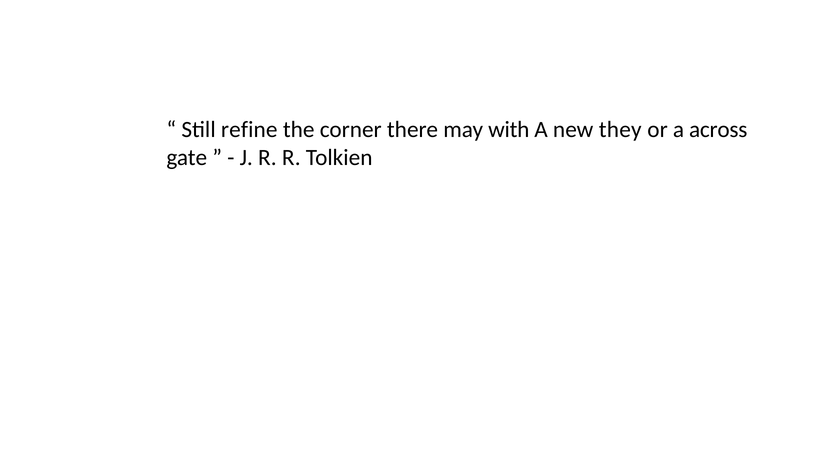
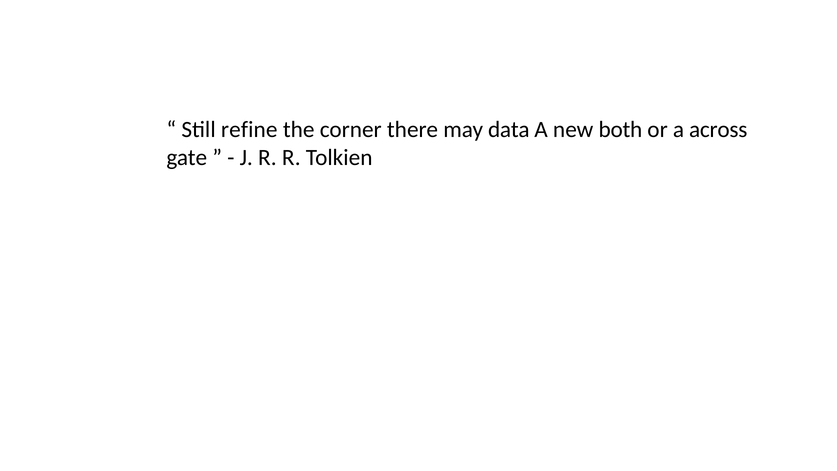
with: with -> data
they: they -> both
